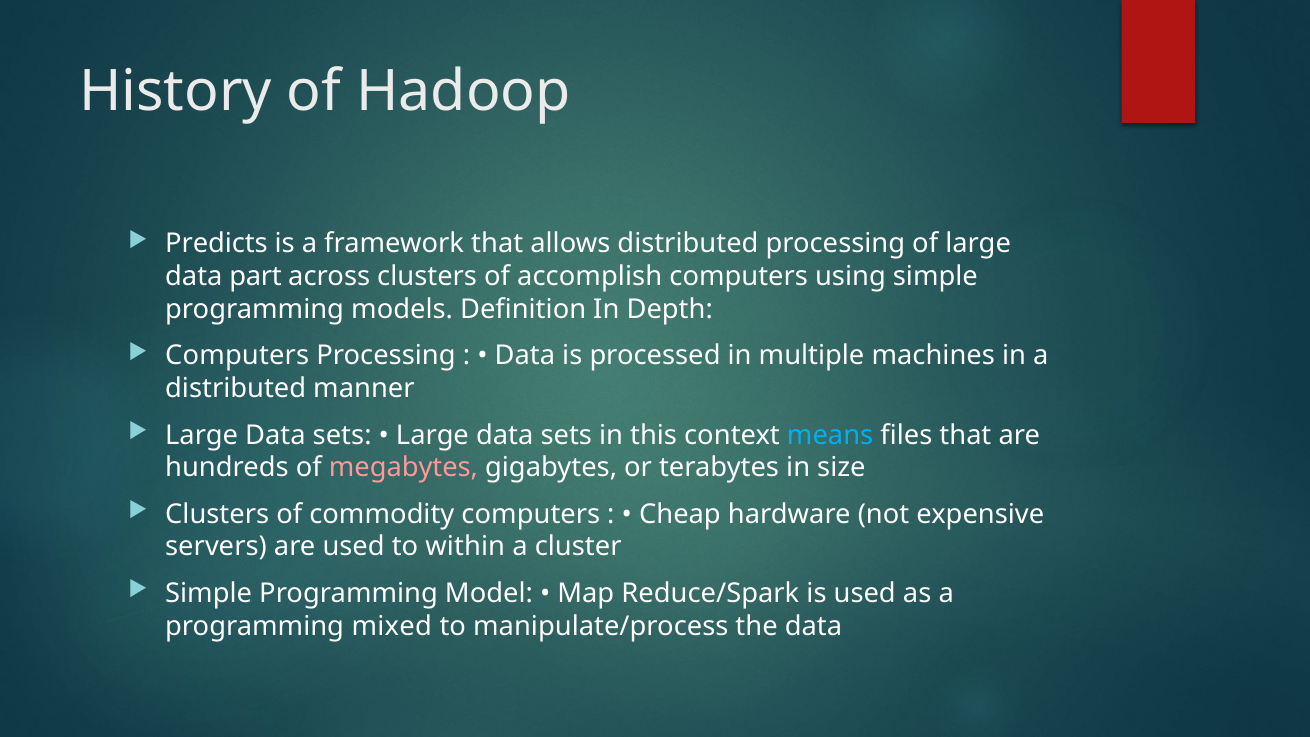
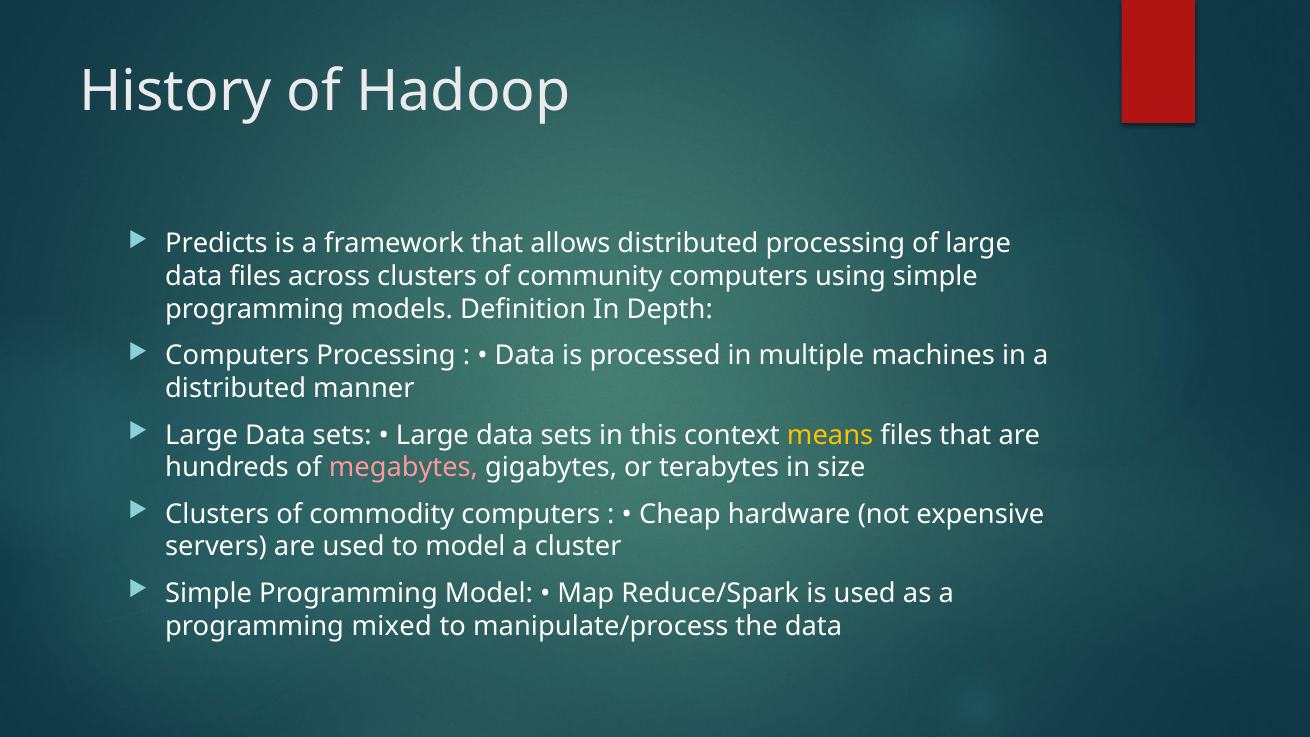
data part: part -> files
accomplish: accomplish -> community
means colour: light blue -> yellow
to within: within -> model
